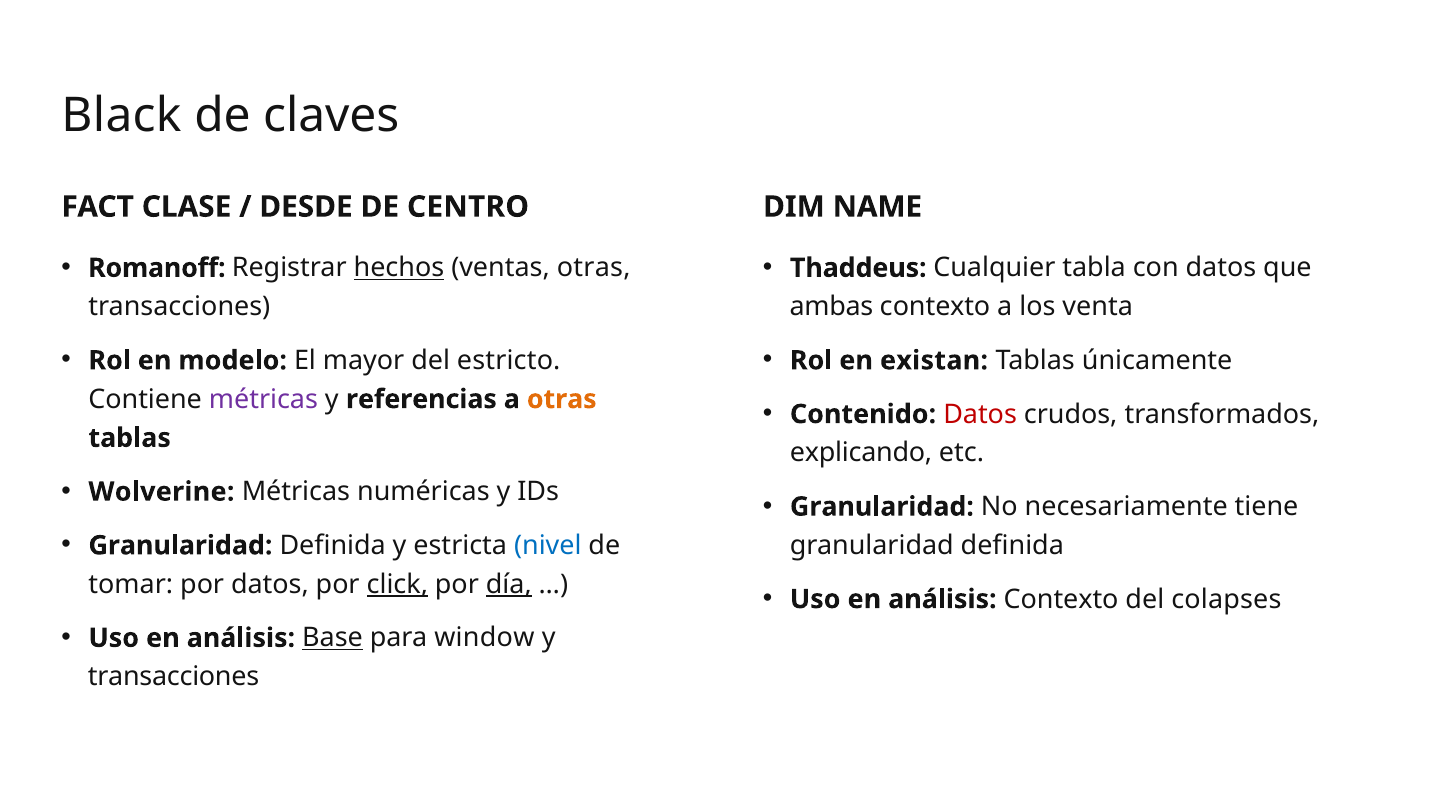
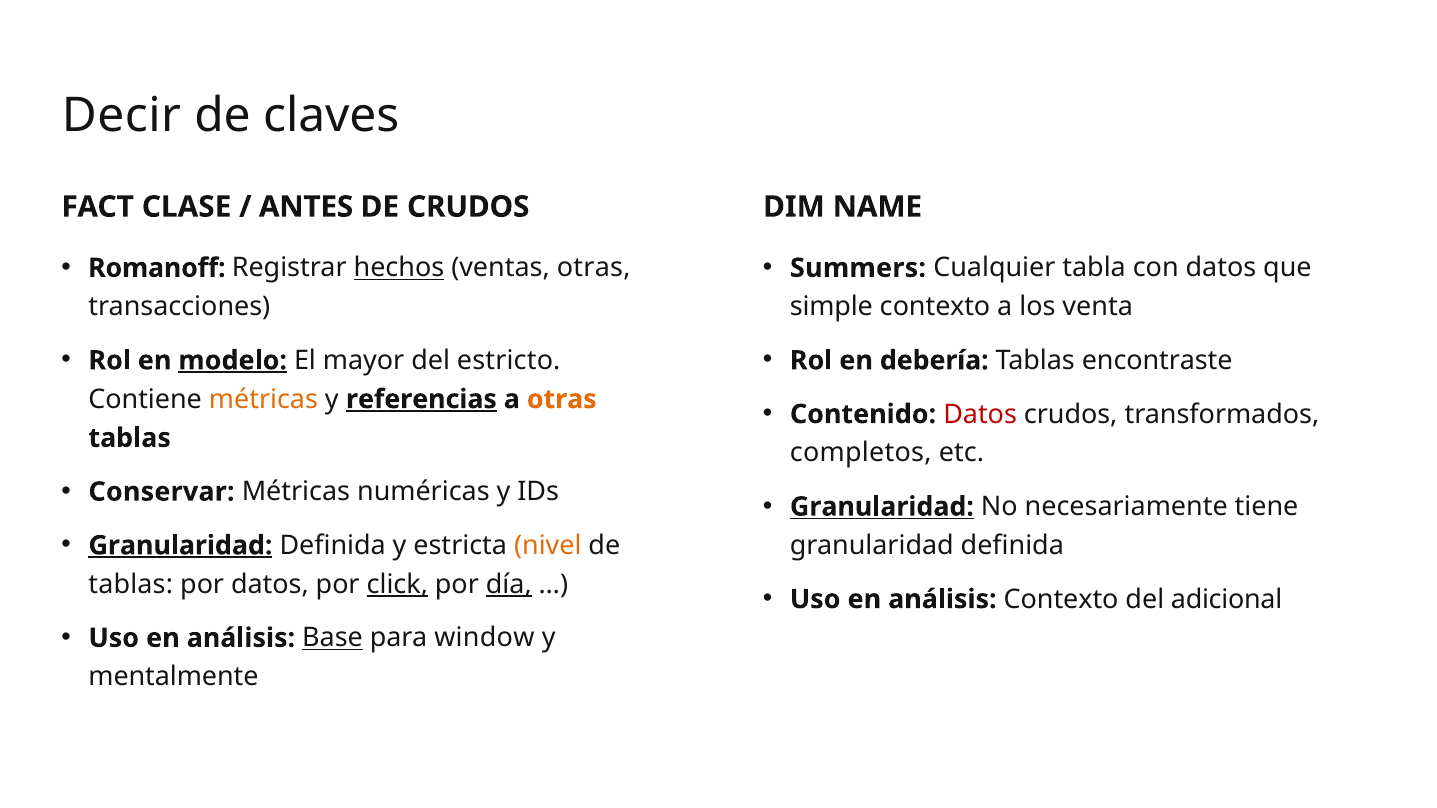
Black: Black -> Decir
DESDE: DESDE -> ANTES
DE CENTRO: CENTRO -> CRUDOS
Thaddeus: Thaddeus -> Summers
ambas: ambas -> simple
modelo underline: none -> present
existan: existan -> debería
únicamente: únicamente -> encontraste
métricas at (263, 399) colour: purple -> orange
referencias underline: none -> present
explicando: explicando -> completos
Wolverine: Wolverine -> Conservar
Granularidad at (882, 507) underline: none -> present
Granularidad at (180, 546) underline: none -> present
nivel colour: blue -> orange
tomar at (131, 585): tomar -> tablas
colapses: colapses -> adicional
transacciones at (174, 677): transacciones -> mentalmente
